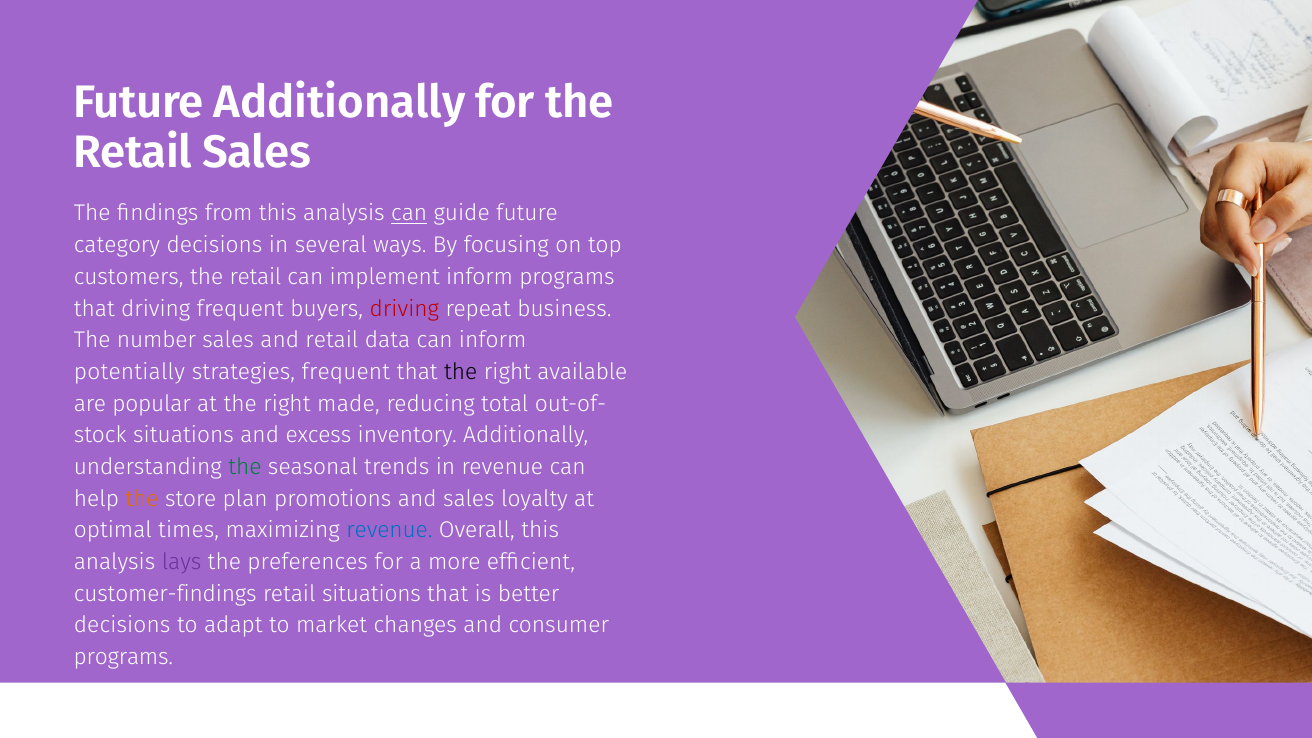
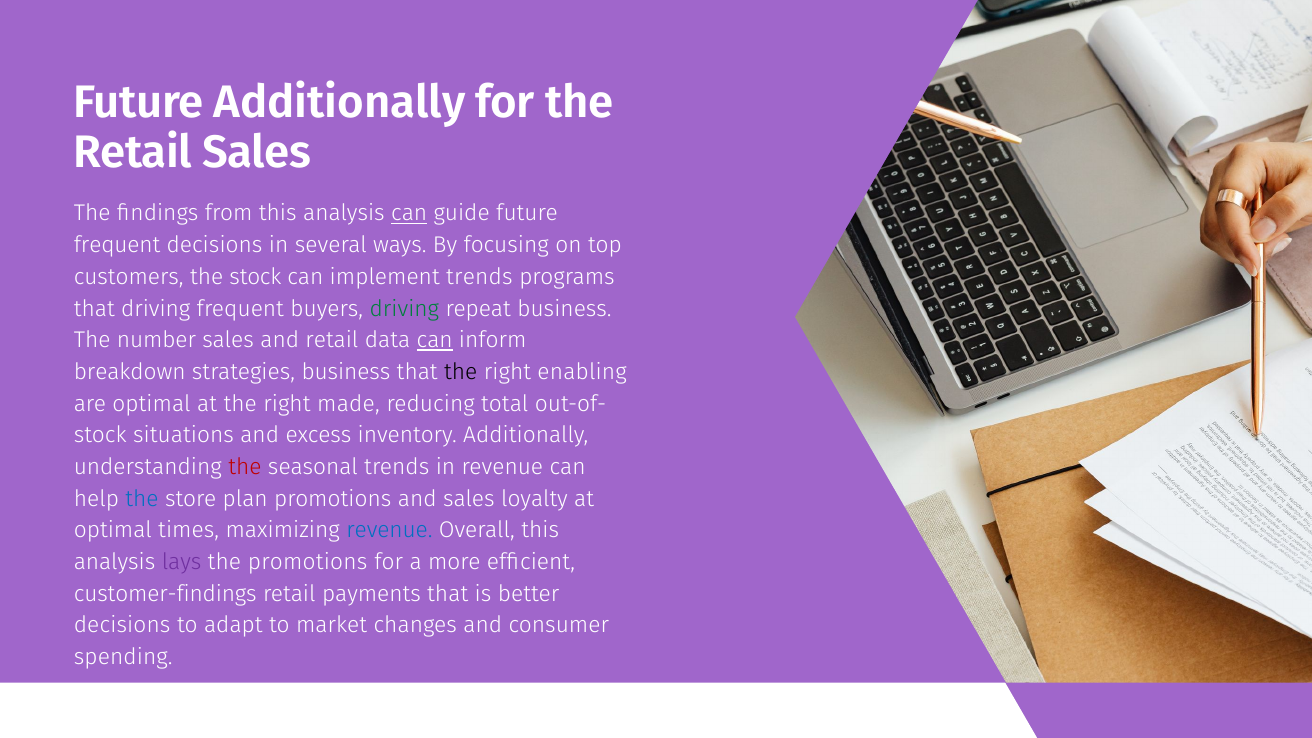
category at (117, 245): category -> frequent
customers the retail: retail -> stock
implement inform: inform -> trends
driving at (404, 309) colour: red -> green
can at (435, 340) underline: none -> present
potentially: potentially -> breakdown
strategies frequent: frequent -> business
available: available -> enabling
are popular: popular -> optimal
the at (245, 467) colour: green -> red
the at (142, 499) colour: orange -> blue
the preferences: preferences -> promotions
retail situations: situations -> payments
programs at (123, 657): programs -> spending
